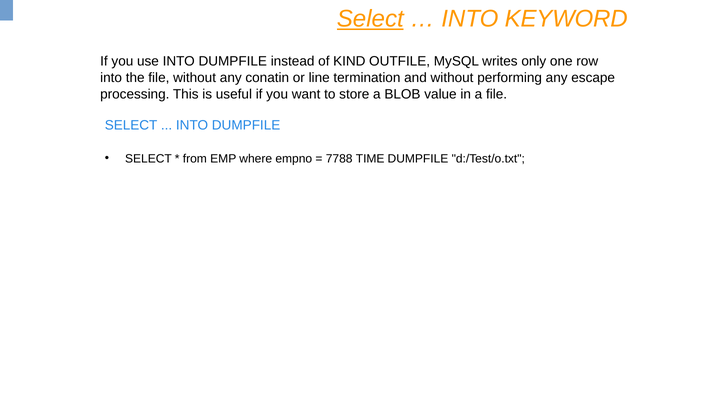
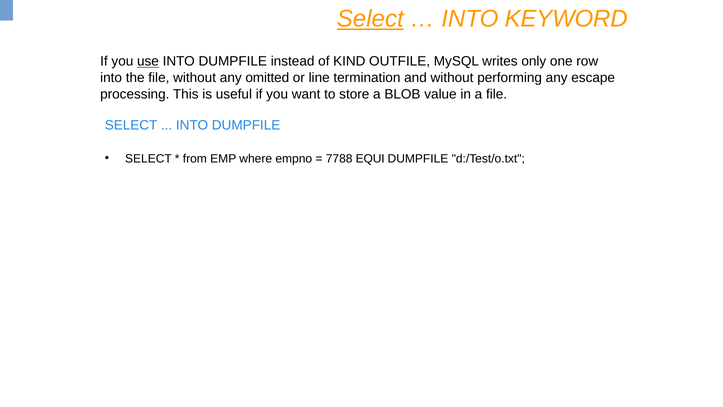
use underline: none -> present
conatin: conatin -> omitted
TIME: TIME -> EQUI
